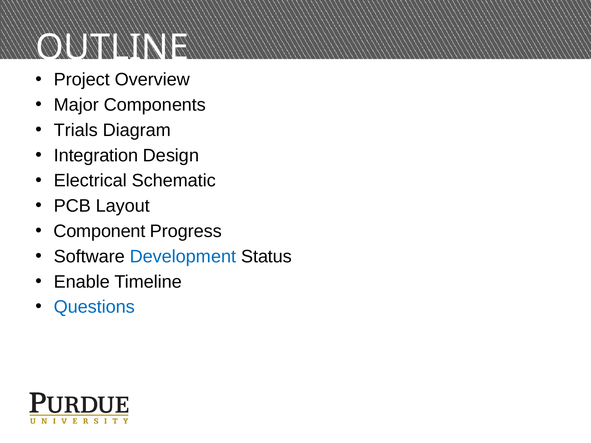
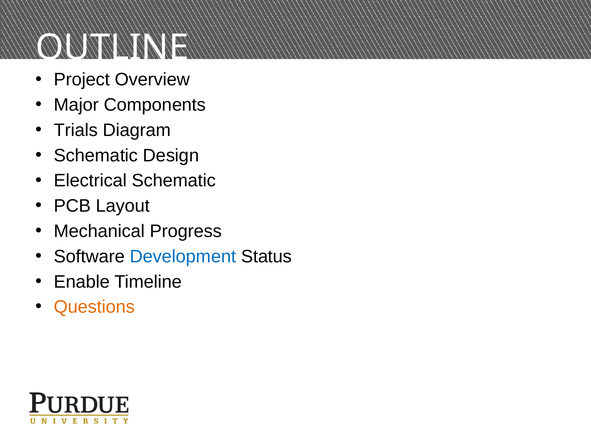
Integration at (96, 156): Integration -> Schematic
Component: Component -> Mechanical
Questions colour: blue -> orange
